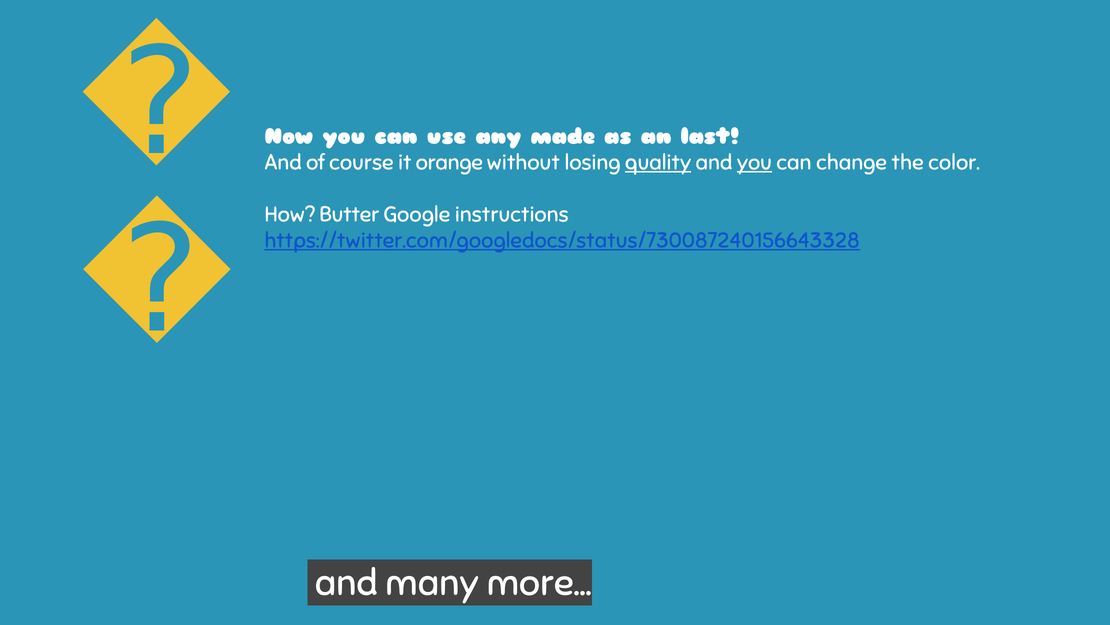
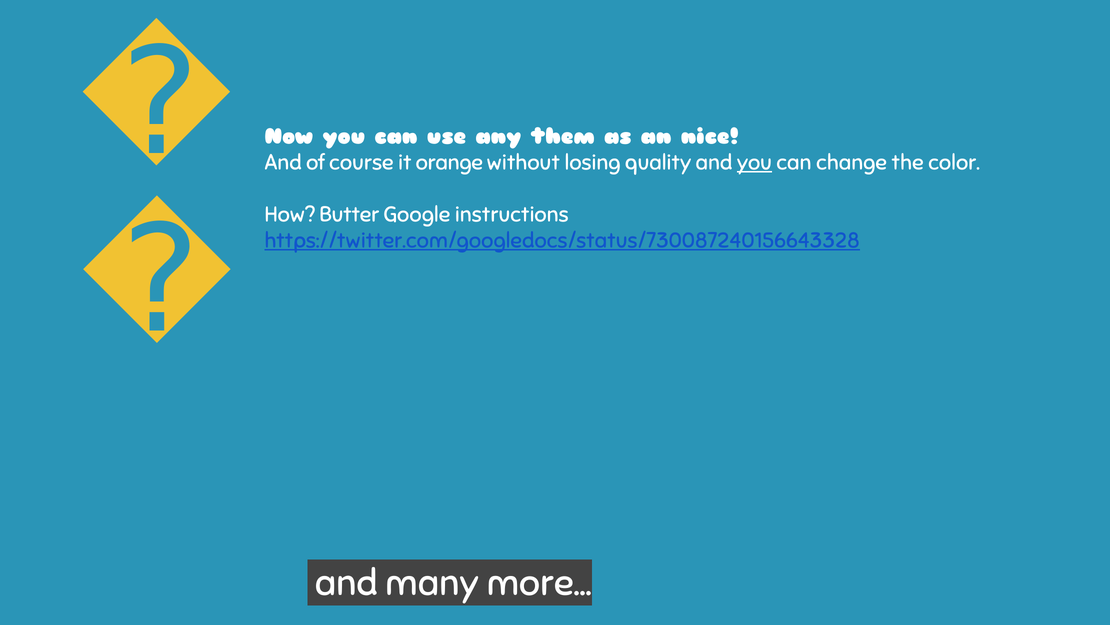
made: made -> them
last: last -> nice
quality underline: present -> none
